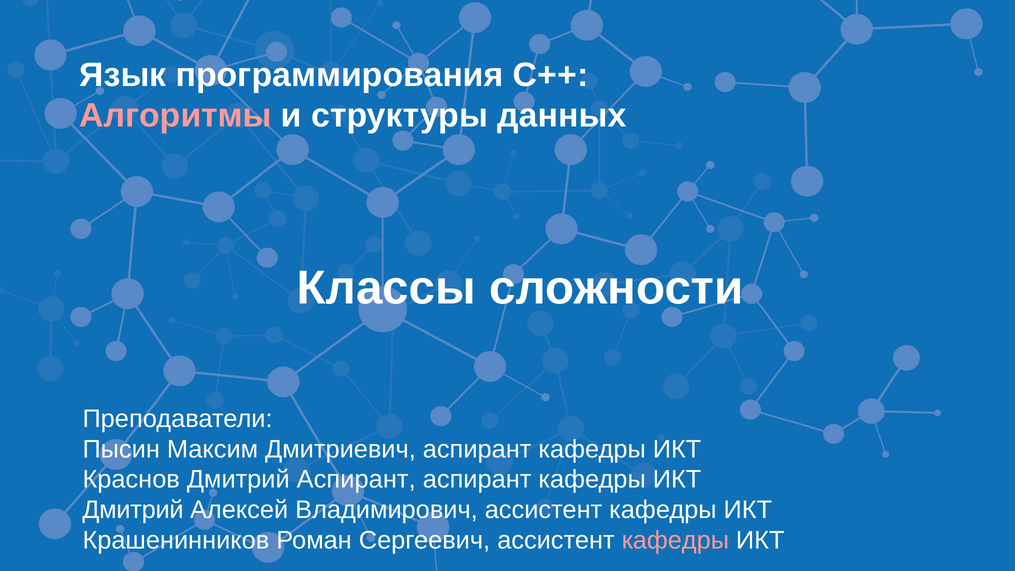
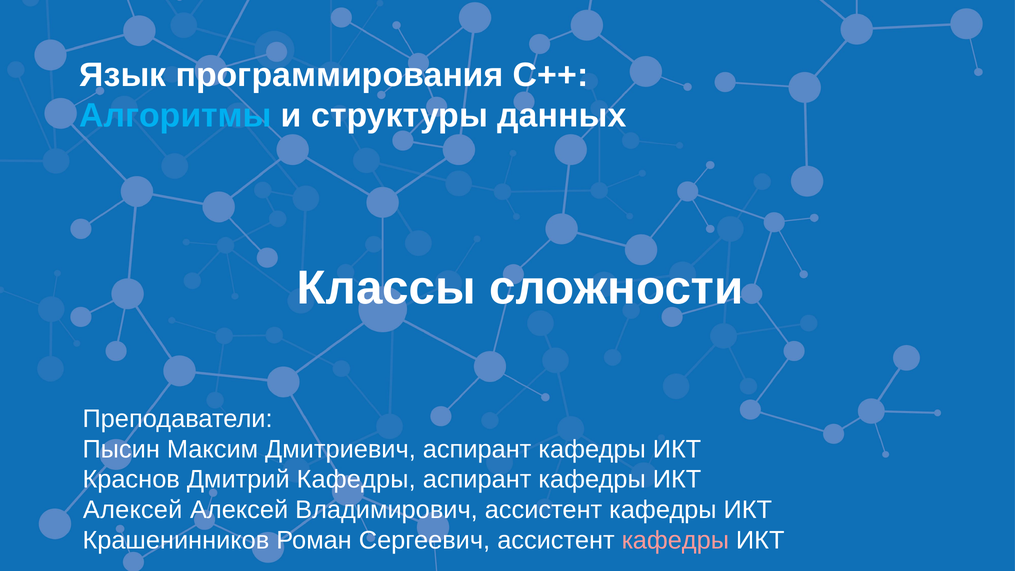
Алгоритмы colour: pink -> light blue
Дмитрий Аспирант: Аспирант -> Кафедры
Дмитрий at (133, 510): Дмитрий -> Алексей
